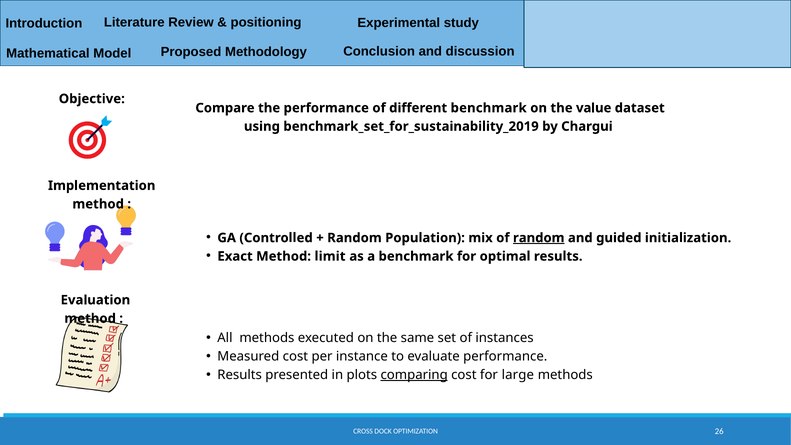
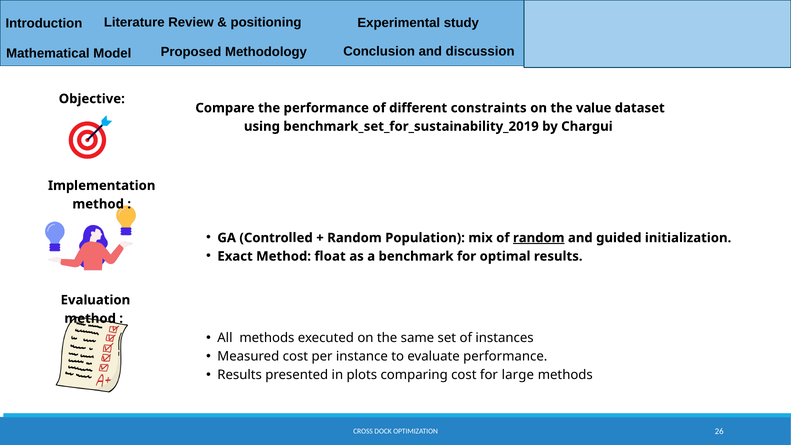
different benchmark: benchmark -> constraints
limit: limit -> float
comparing underline: present -> none
